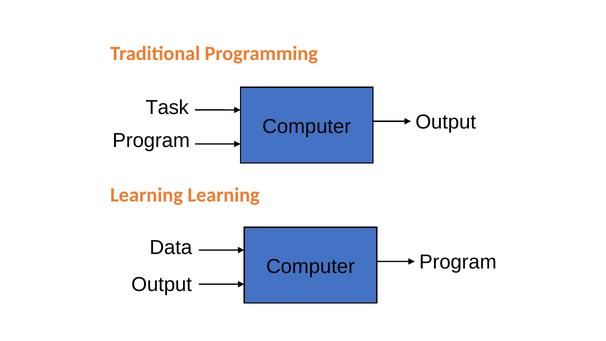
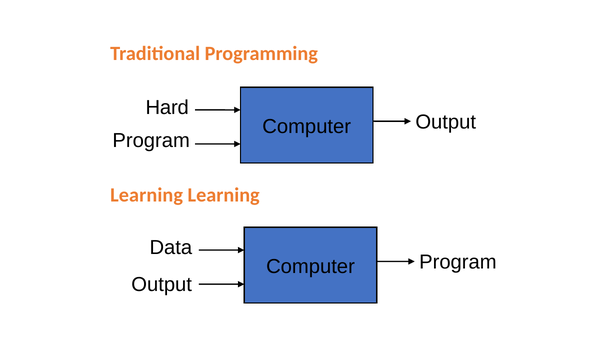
Task: Task -> Hard
